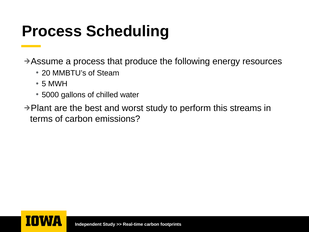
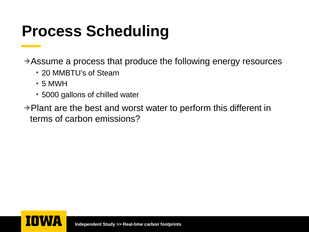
worst study: study -> water
streams: streams -> different
